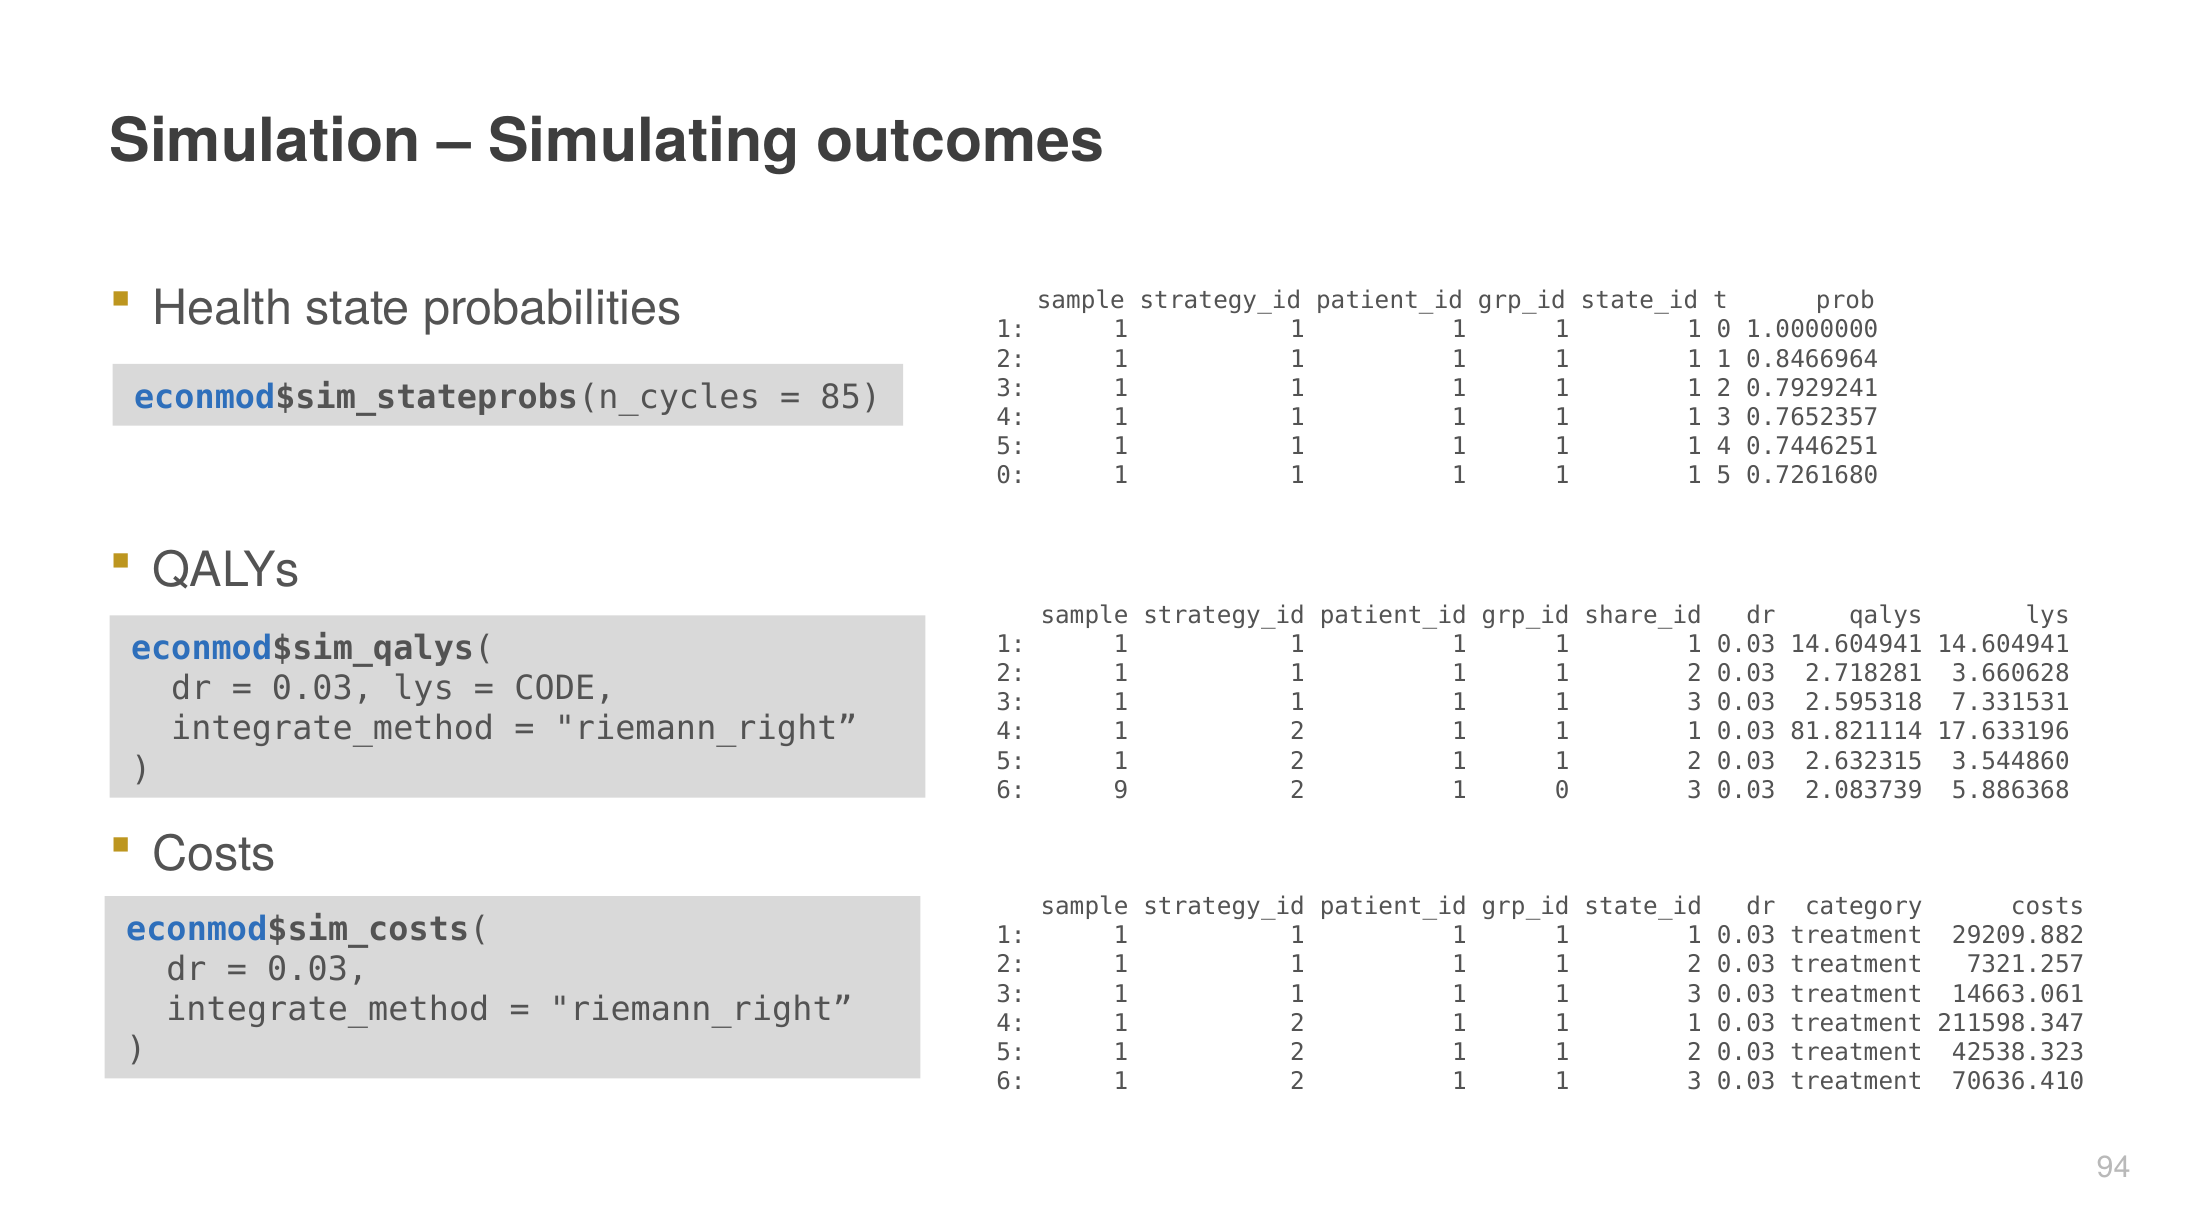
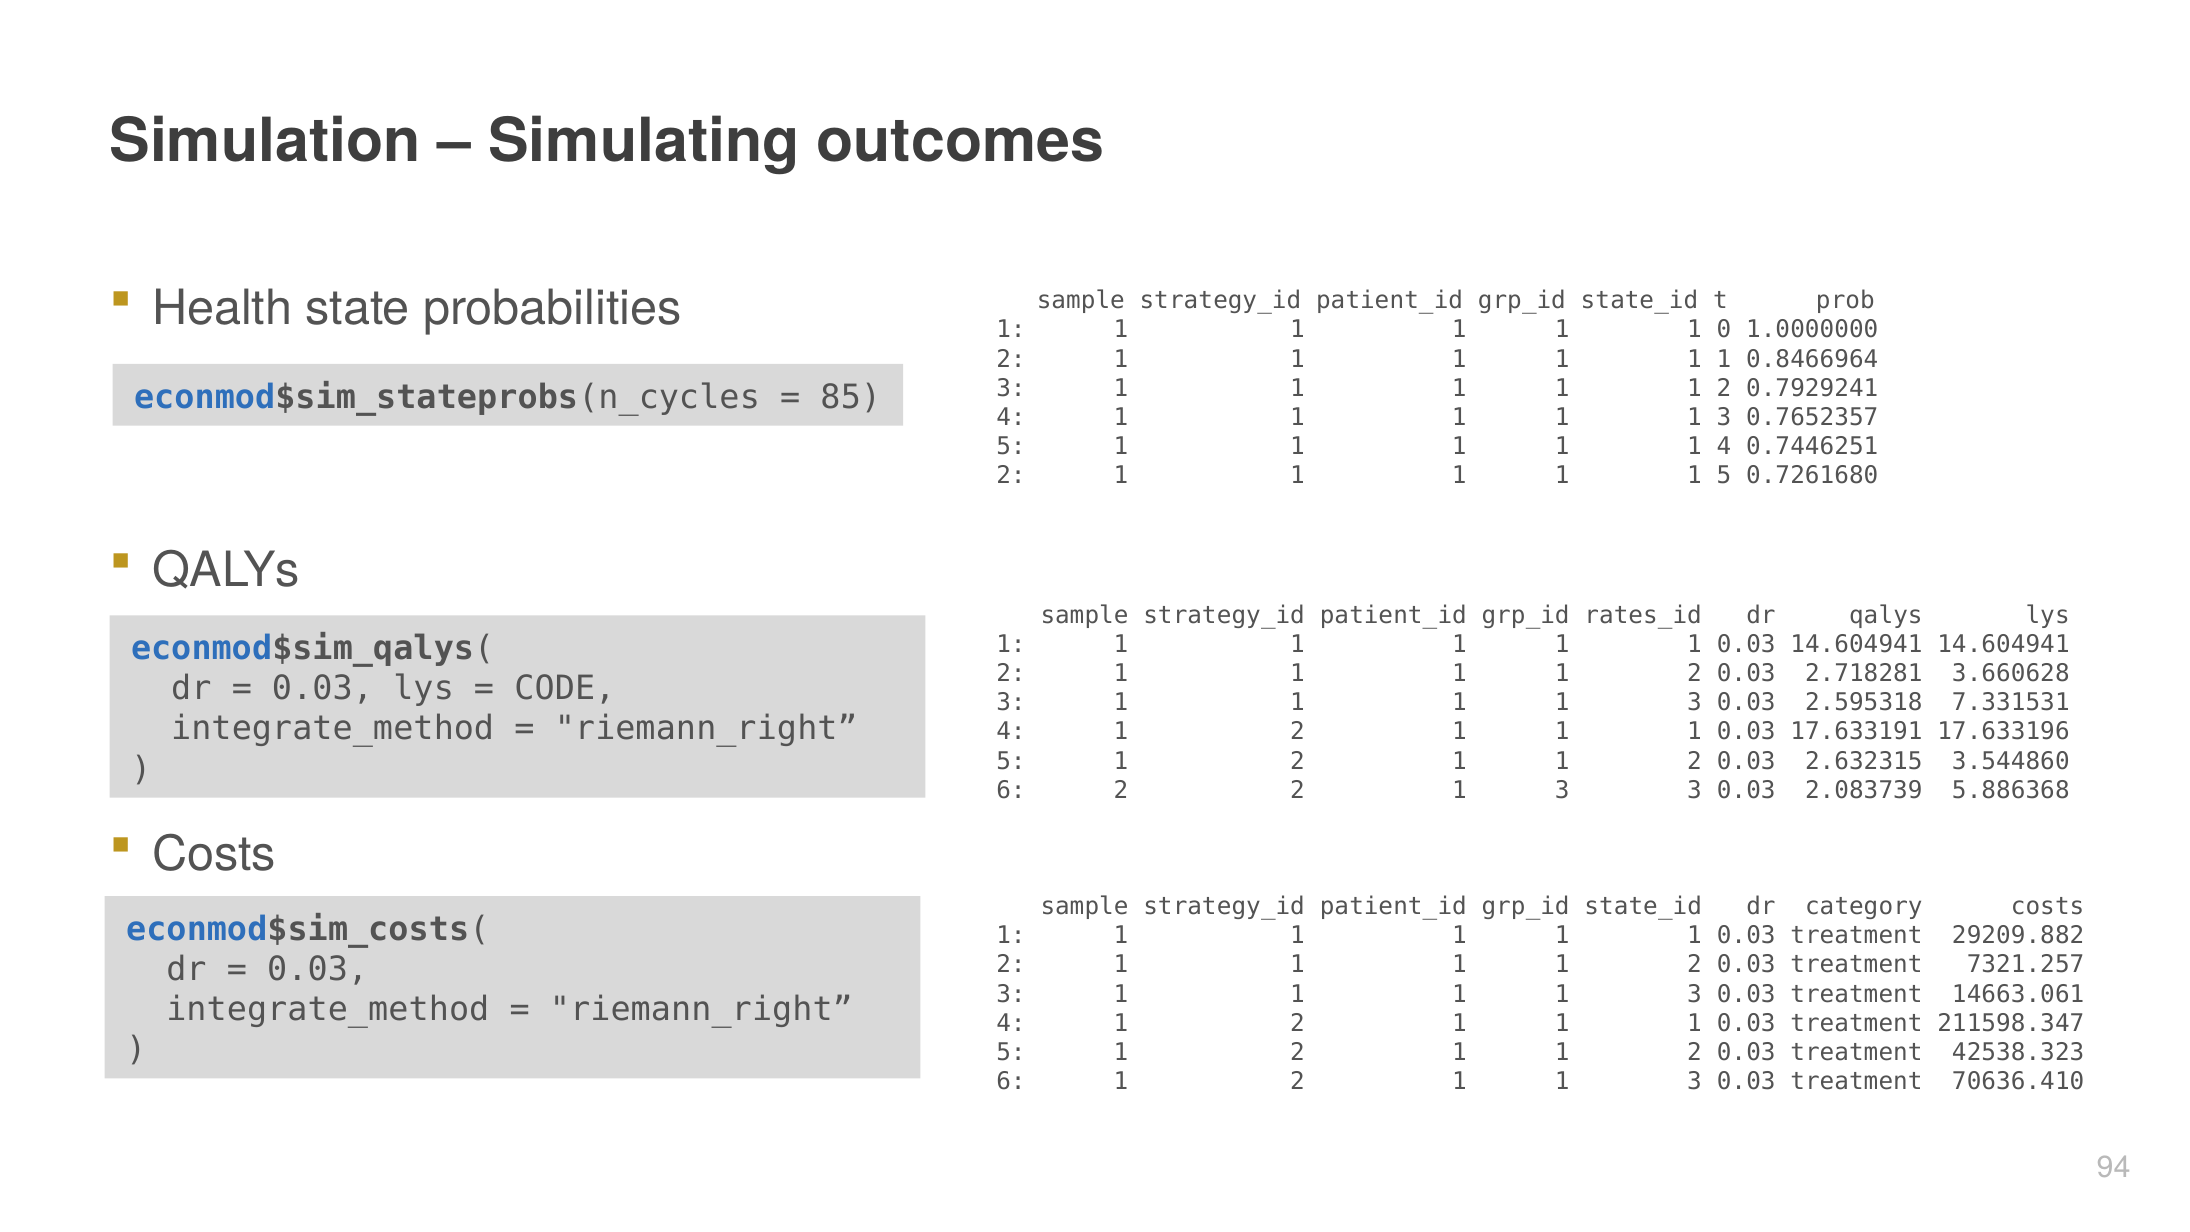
0 at (1011, 476): 0 -> 2
share_id: share_id -> rates_id
81.821114: 81.821114 -> 17.633191
6 9: 9 -> 2
2 1 0: 0 -> 3
